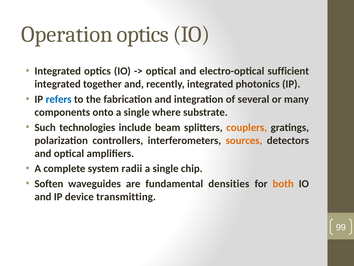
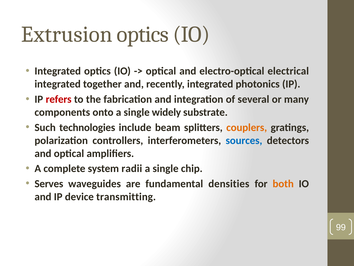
Operation: Operation -> Extrusion
sufficient: sufficient -> electrical
refers colour: blue -> red
where: where -> widely
sources colour: orange -> blue
Soften: Soften -> Serves
